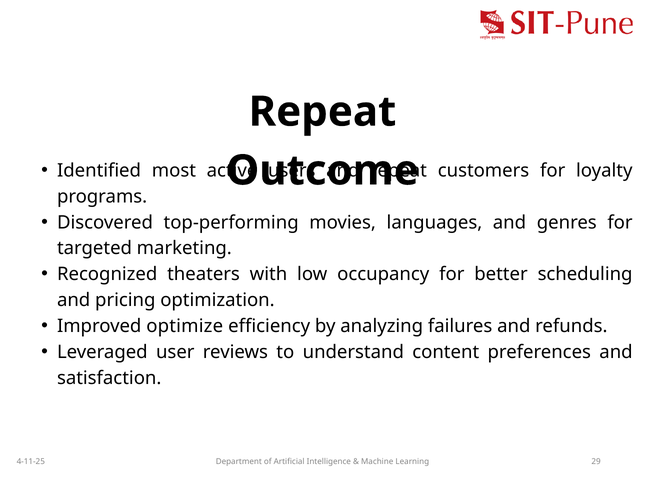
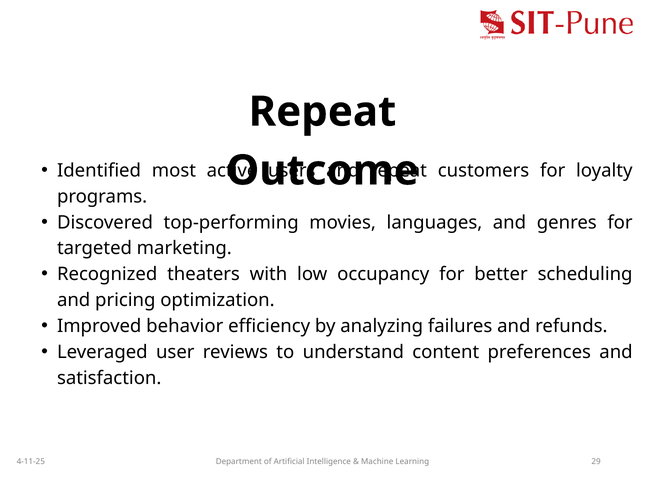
optimize: optimize -> behavior
